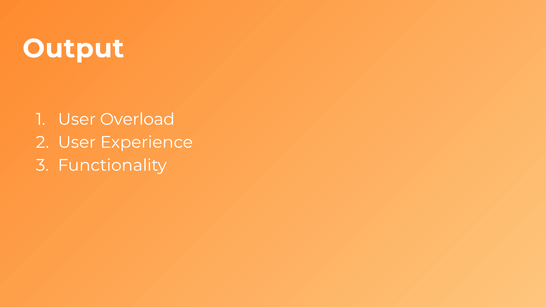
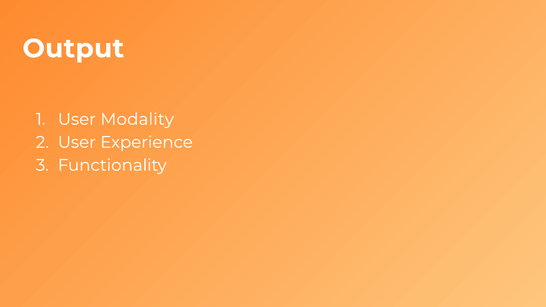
Overload: Overload -> Modality
